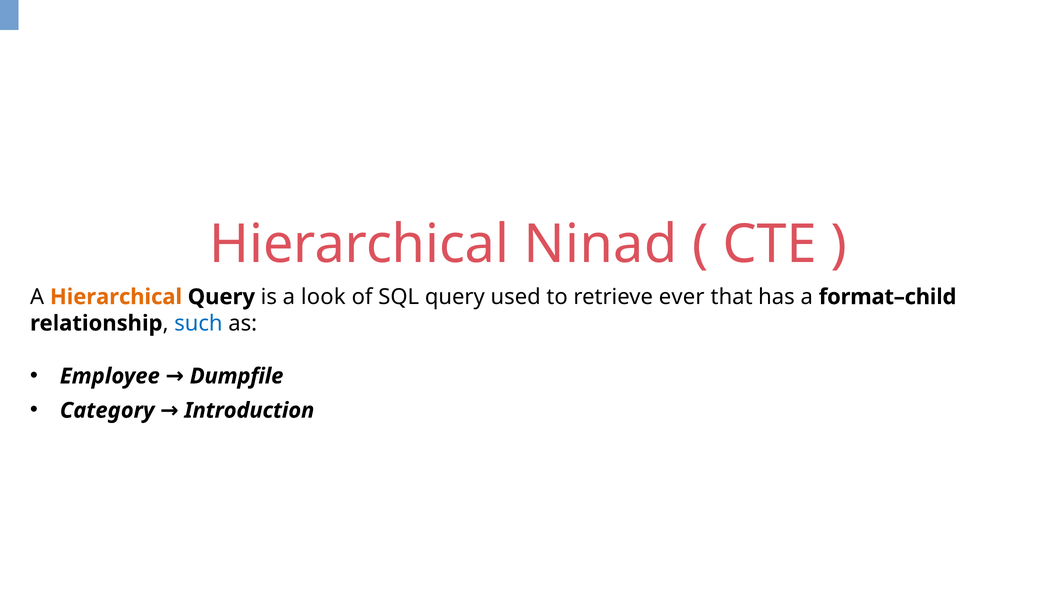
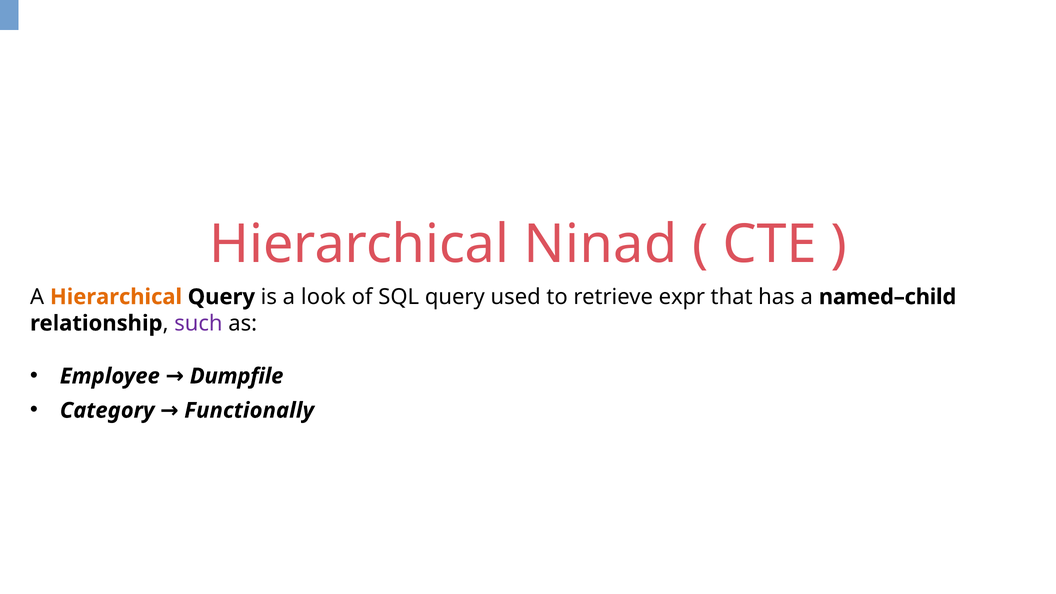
ever: ever -> expr
format–child: format–child -> named–child
such colour: blue -> purple
Introduction: Introduction -> Functionally
